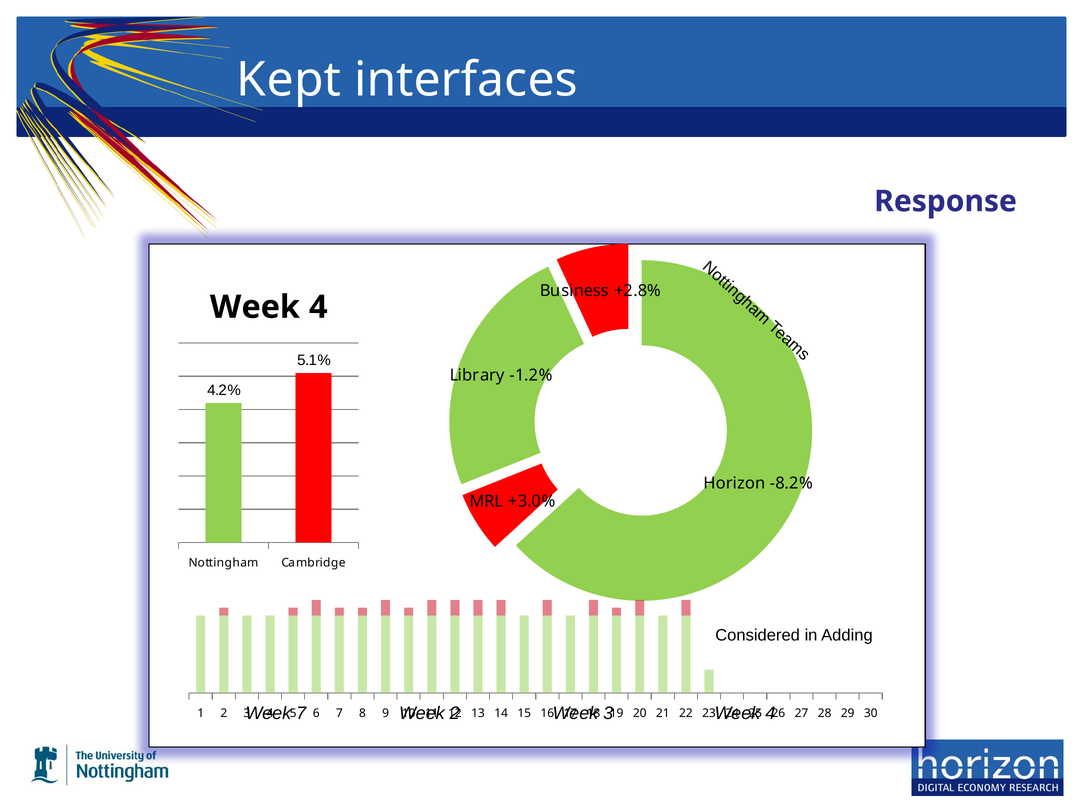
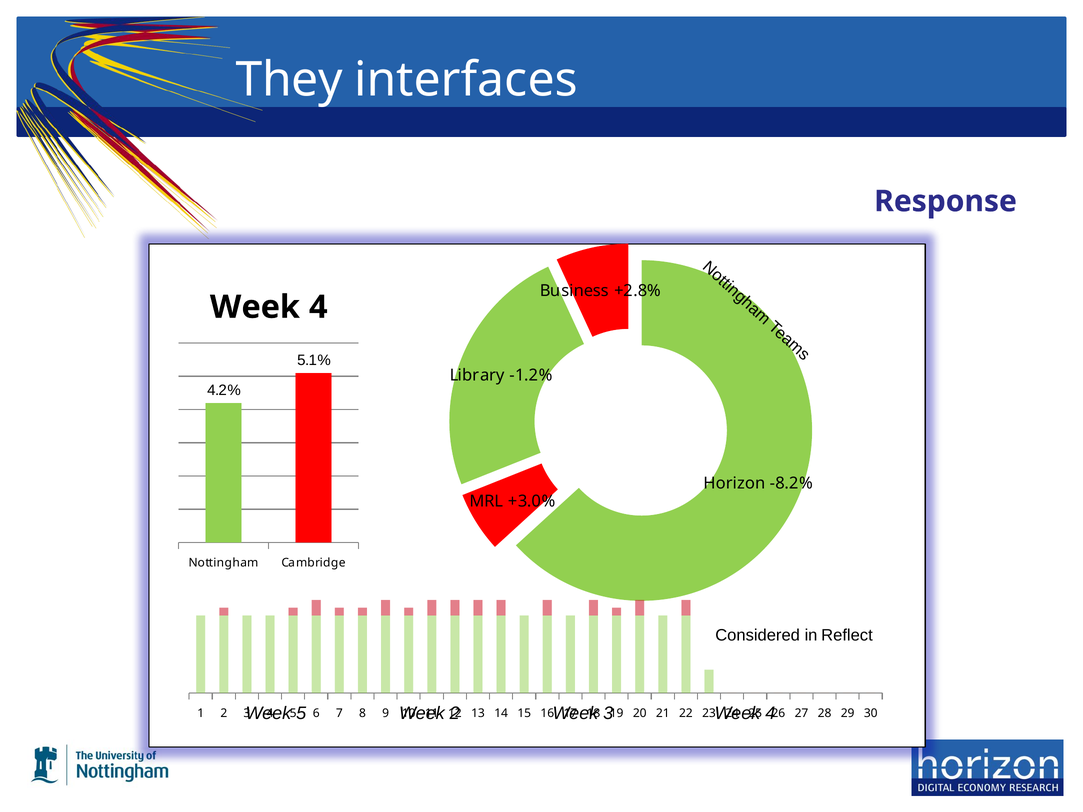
Kept: Kept -> They
Adding: Adding -> Reflect
7 at (301, 713): 7 -> 5
